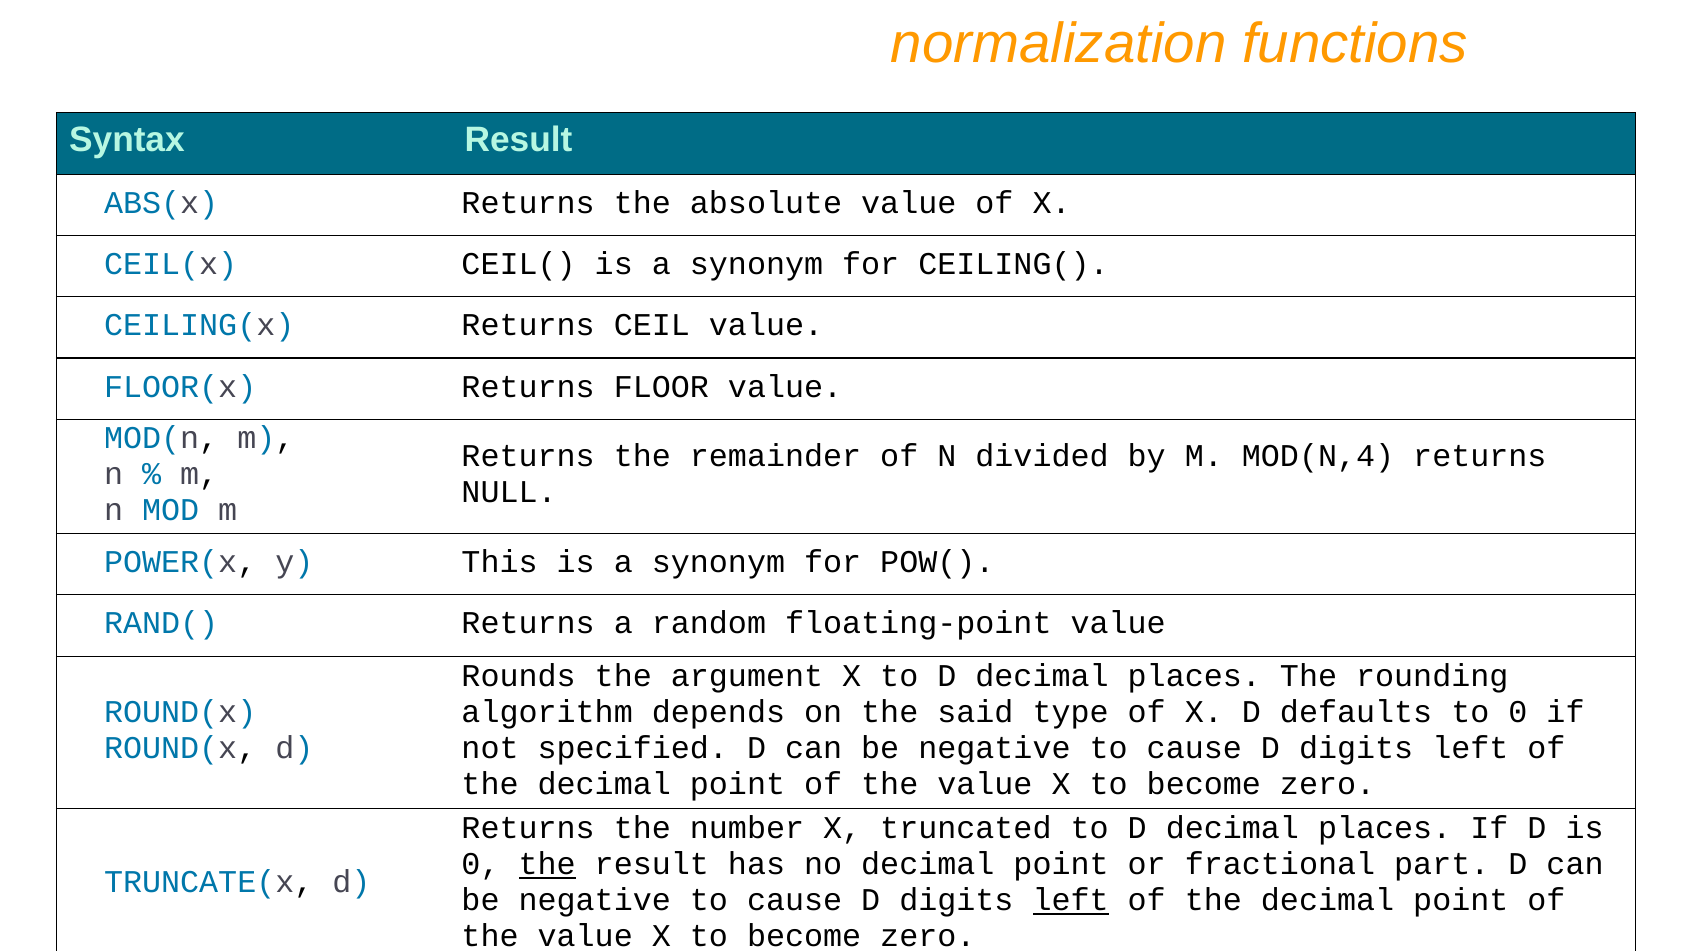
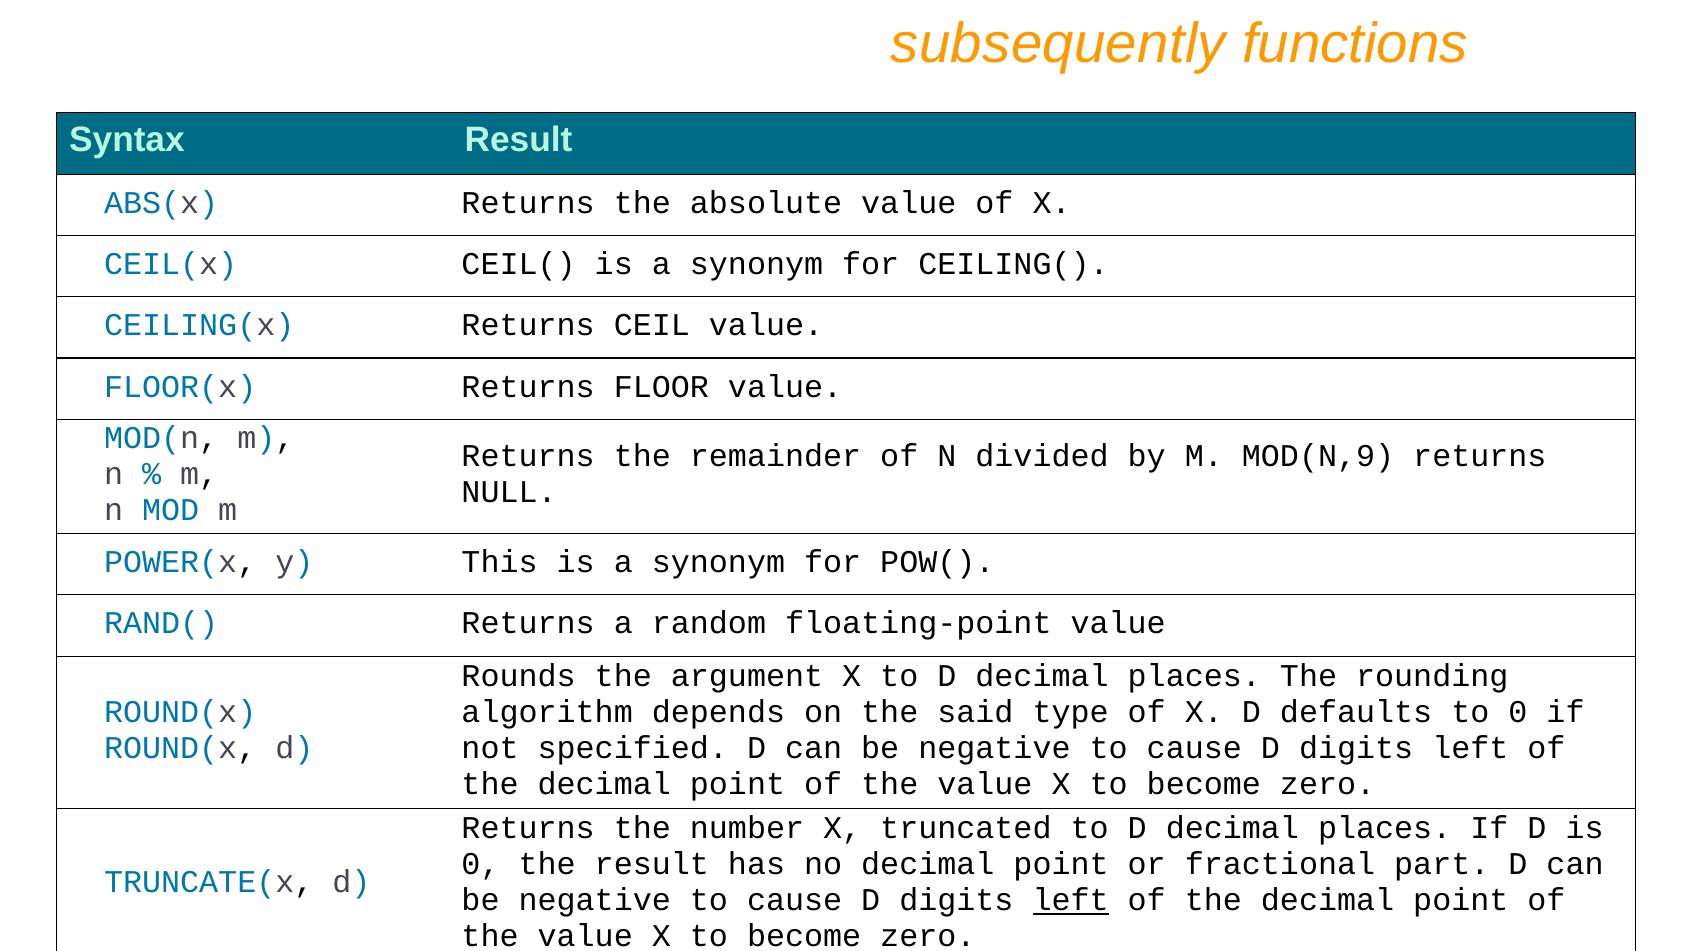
normalization: normalization -> subsequently
MOD(N,4: MOD(N,4 -> MOD(N,9
the at (547, 865) underline: present -> none
